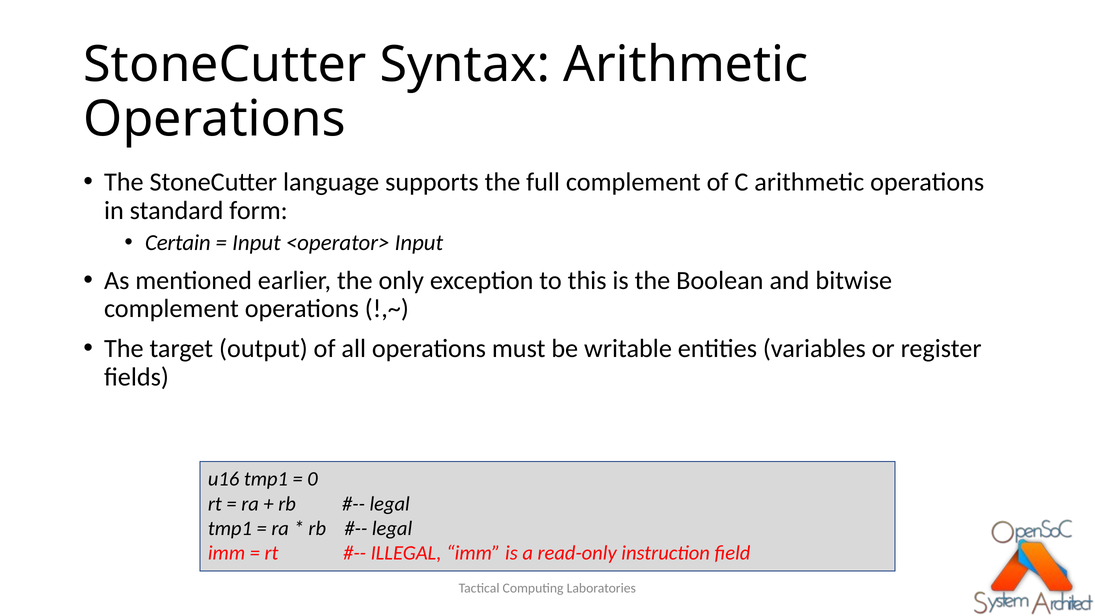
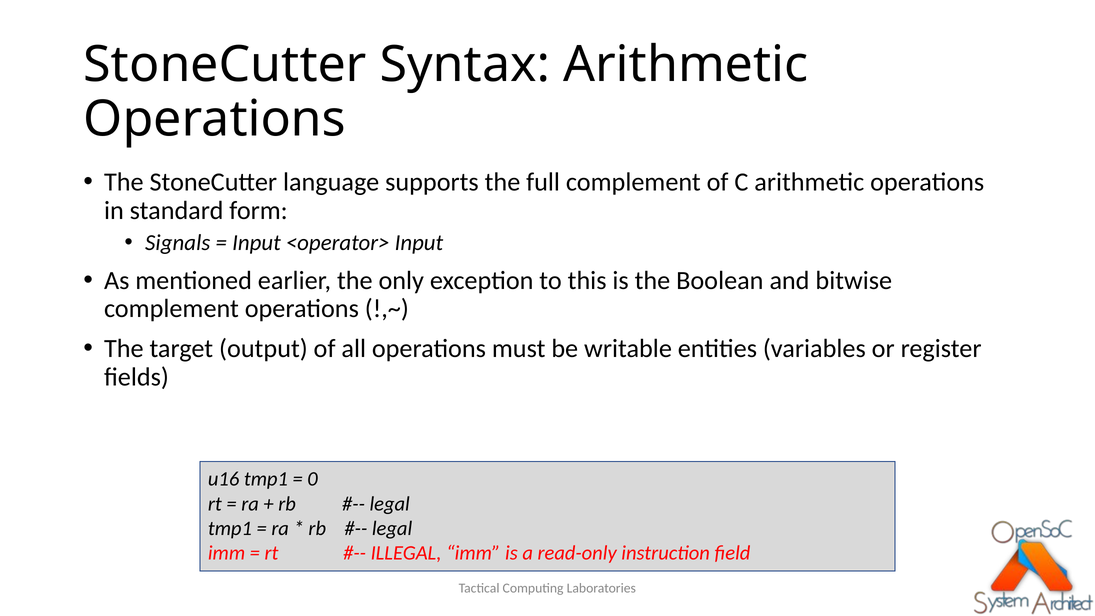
Certain: Certain -> Signals
